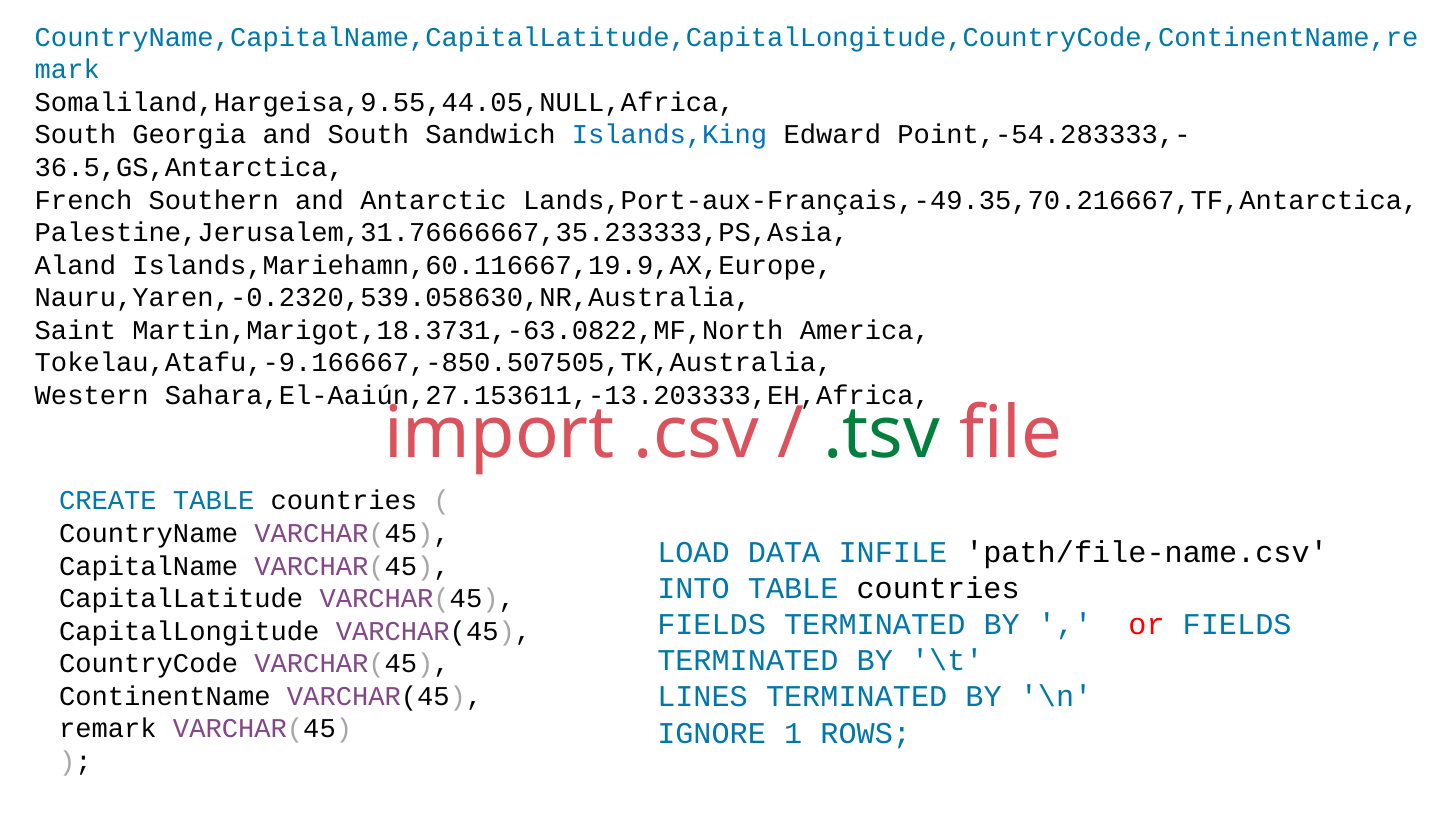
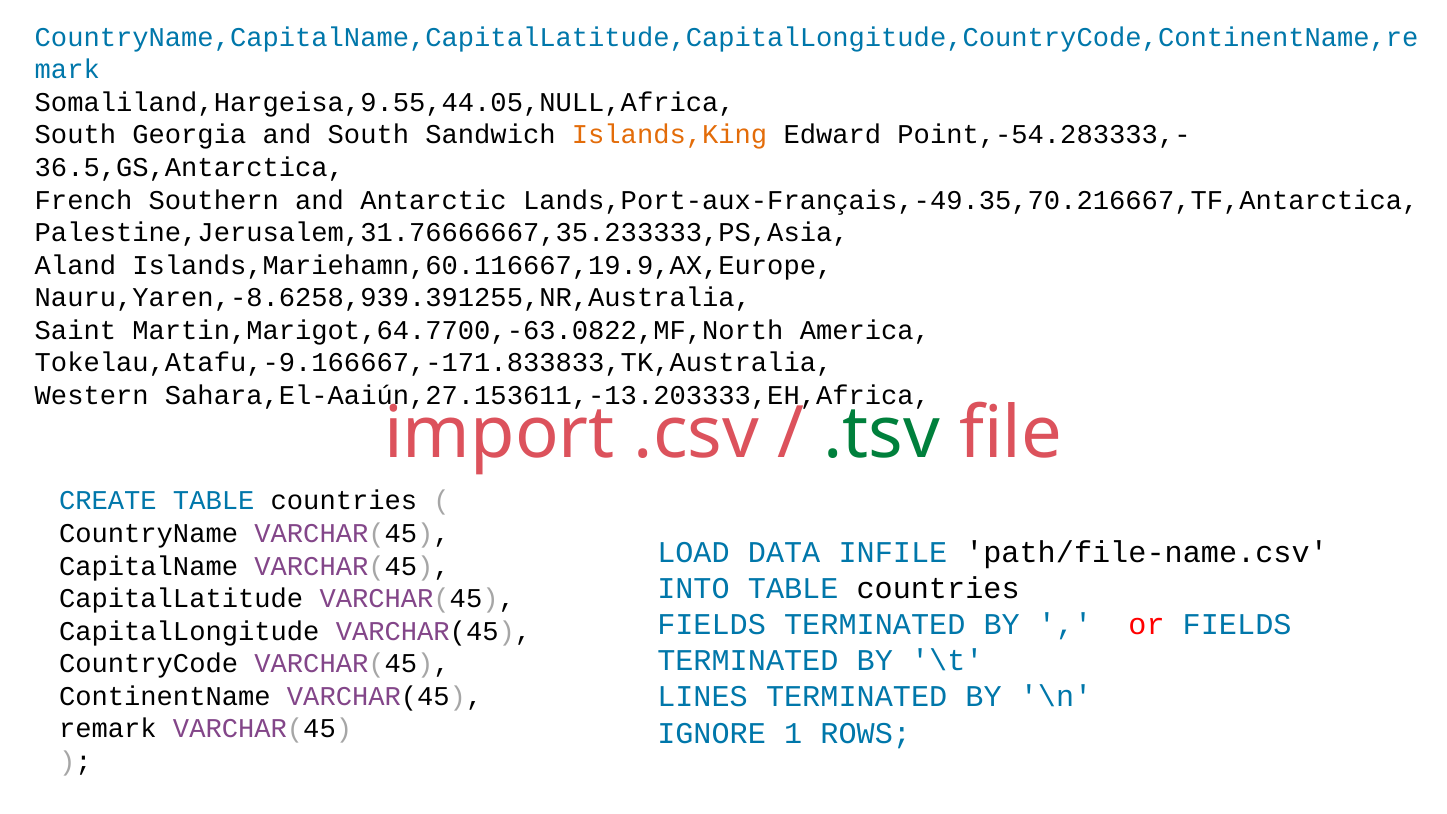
Islands,King colour: blue -> orange
Nauru,Yaren,-0.2320,539.058630,NR,Australia: Nauru,Yaren,-0.2320,539.058630,NR,Australia -> Nauru,Yaren,-8.6258,939.391255,NR,Australia
Martin,Marigot,18.3731,-63.0822,MF,North: Martin,Marigot,18.3731,-63.0822,MF,North -> Martin,Marigot,64.7700,-63.0822,MF,North
Tokelau,Atafu,-9.166667,-850.507505,TK,Australia: Tokelau,Atafu,-9.166667,-850.507505,TK,Australia -> Tokelau,Atafu,-9.166667,-171.833833,TK,Australia
